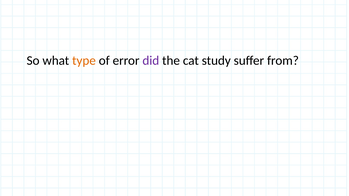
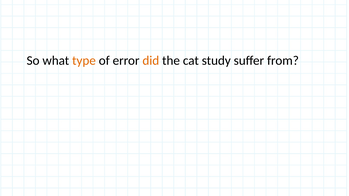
did colour: purple -> orange
